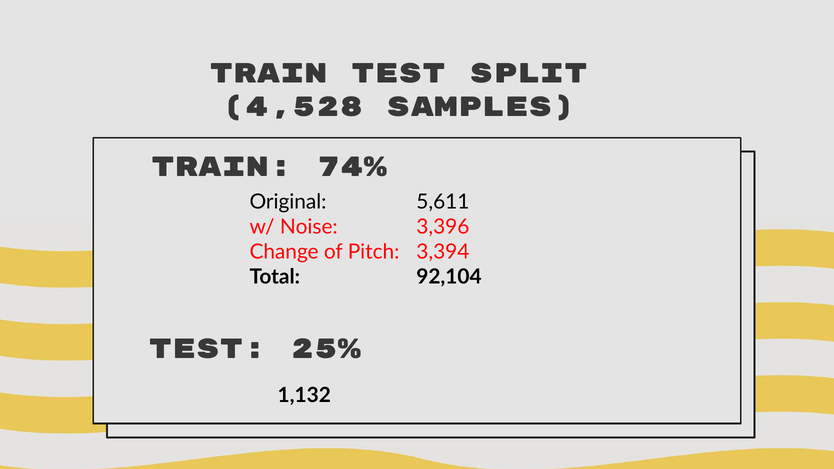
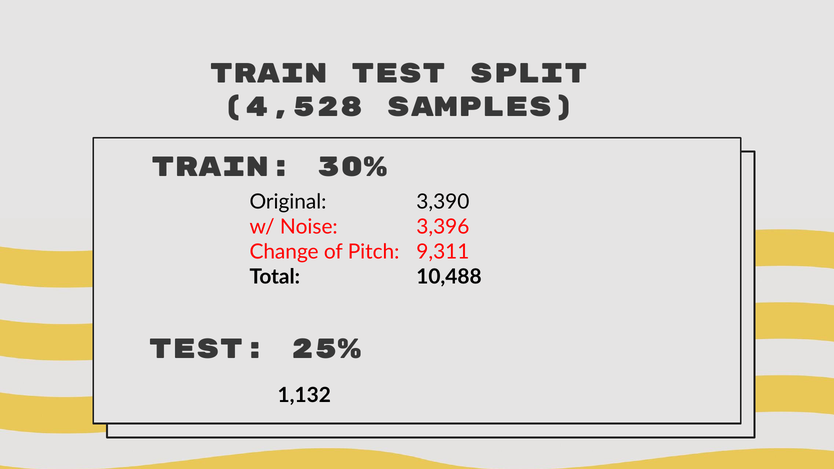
74%: 74% -> 30%
5,611: 5,611 -> 3,390
3,394: 3,394 -> 9,311
92,104: 92,104 -> 10,488
